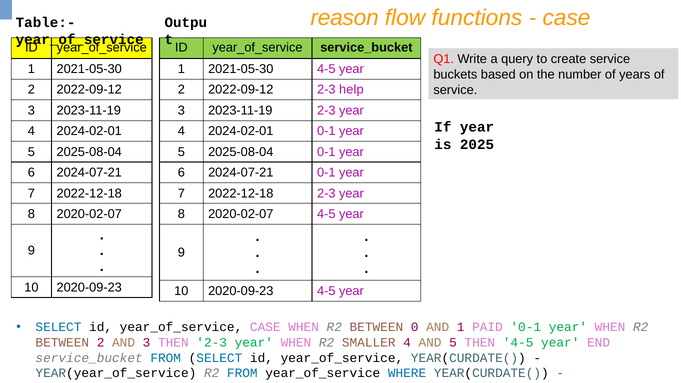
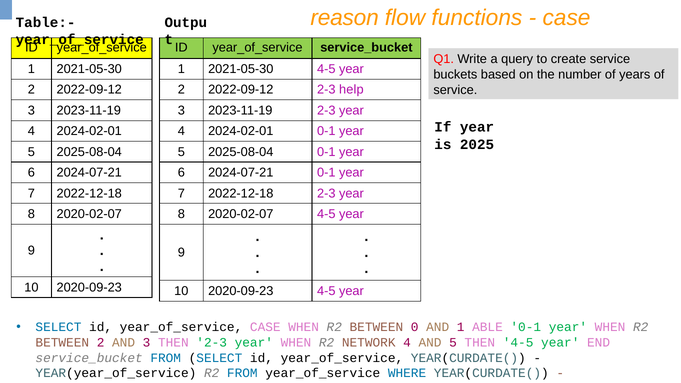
PAID: PAID -> ABLE
SMALLER: SMALLER -> NETWORK
